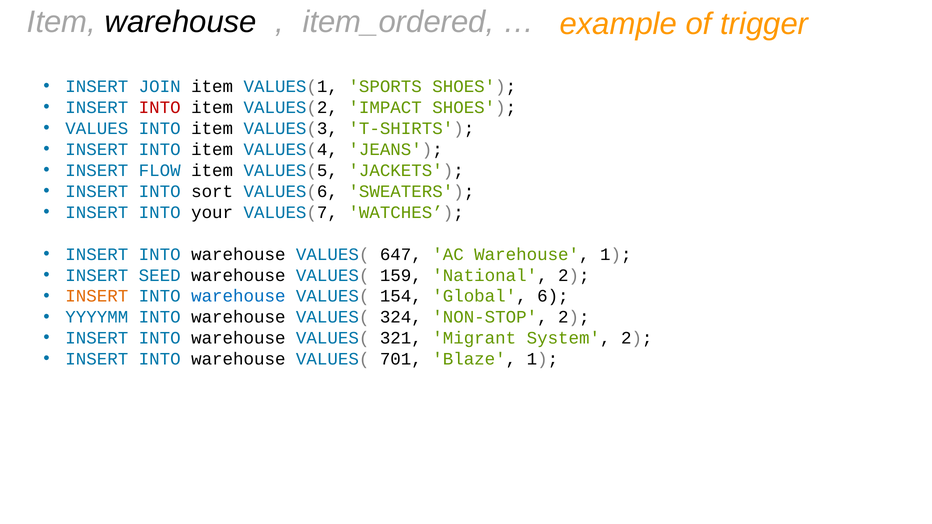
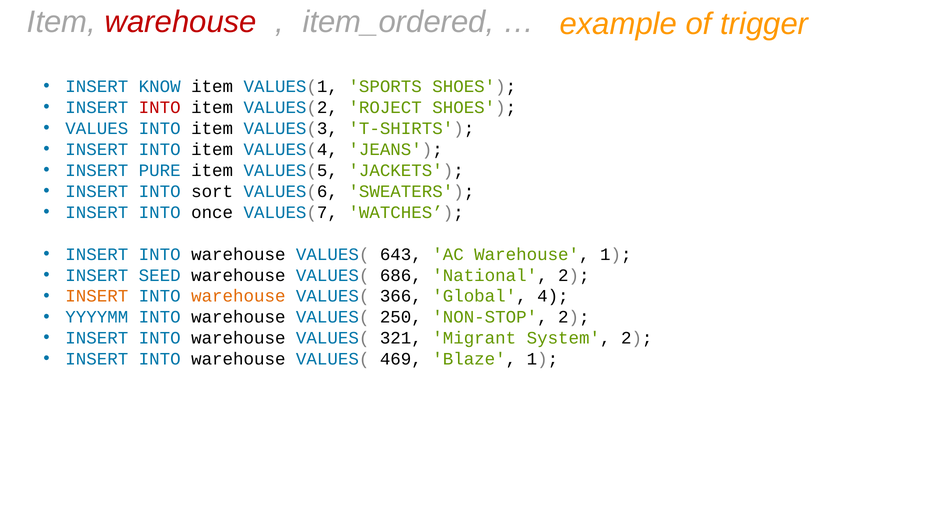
warehouse at (181, 22) colour: black -> red
JOIN: JOIN -> KNOW
IMPACT: IMPACT -> ROJECT
FLOW: FLOW -> PURE
your: your -> once
647: 647 -> 643
159: 159 -> 686
warehouse at (238, 296) colour: blue -> orange
154: 154 -> 366
6: 6 -> 4
324: 324 -> 250
701: 701 -> 469
